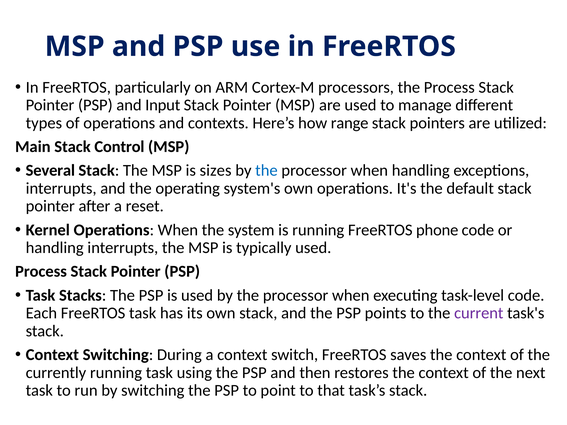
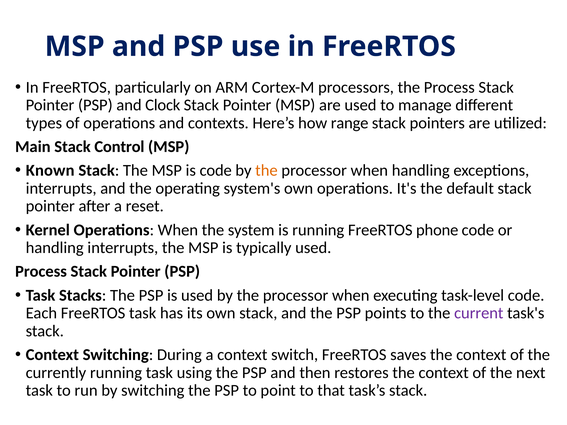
Input: Input -> Clock
Several: Several -> Known
is sizes: sizes -> code
the at (266, 171) colour: blue -> orange
